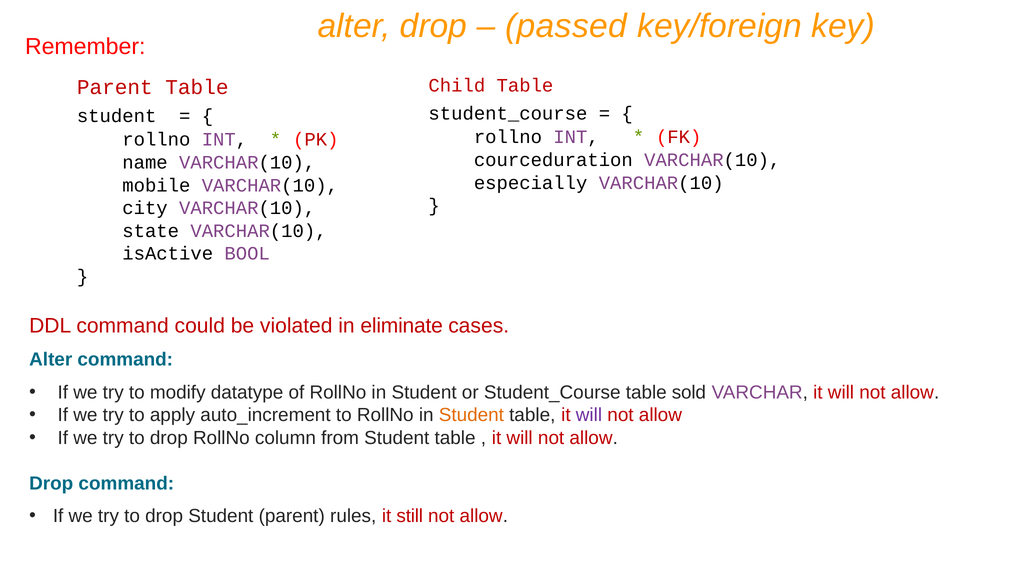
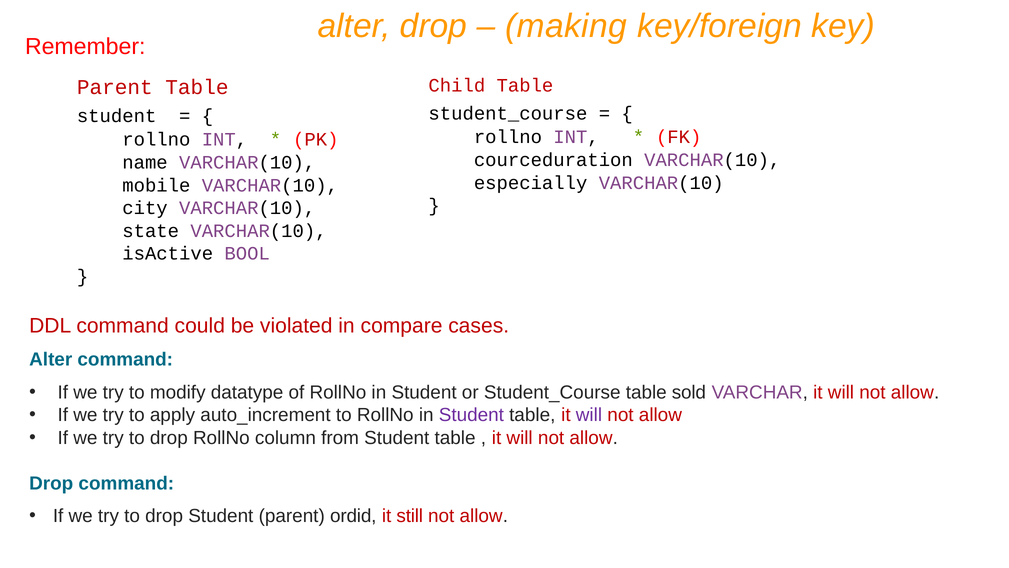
passed: passed -> making
eliminate: eliminate -> compare
Student at (471, 415) colour: orange -> purple
rules: rules -> ordid
